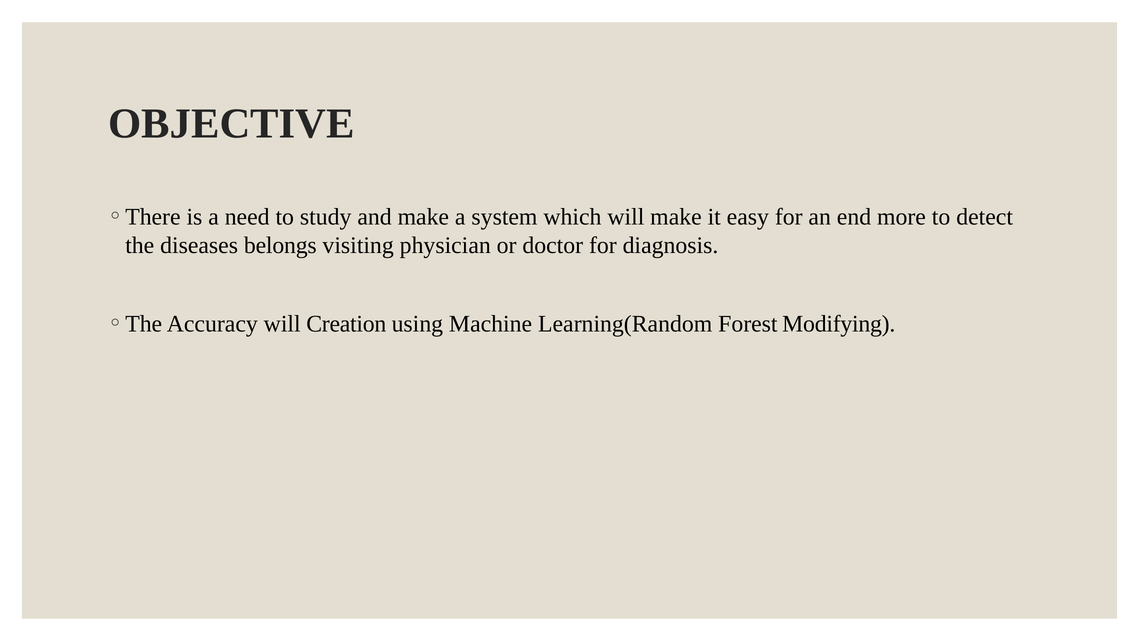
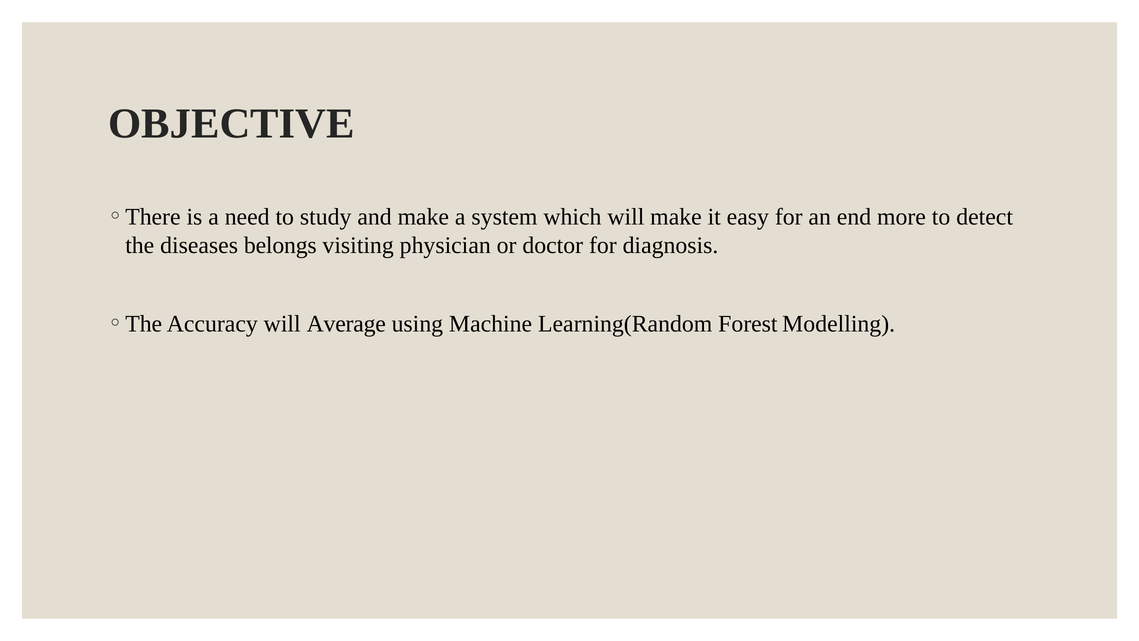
Creation: Creation -> Average
Modifying: Modifying -> Modelling
